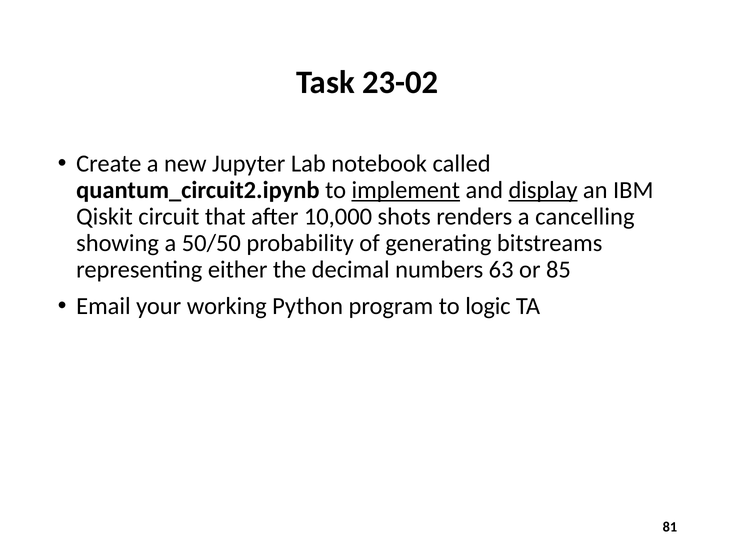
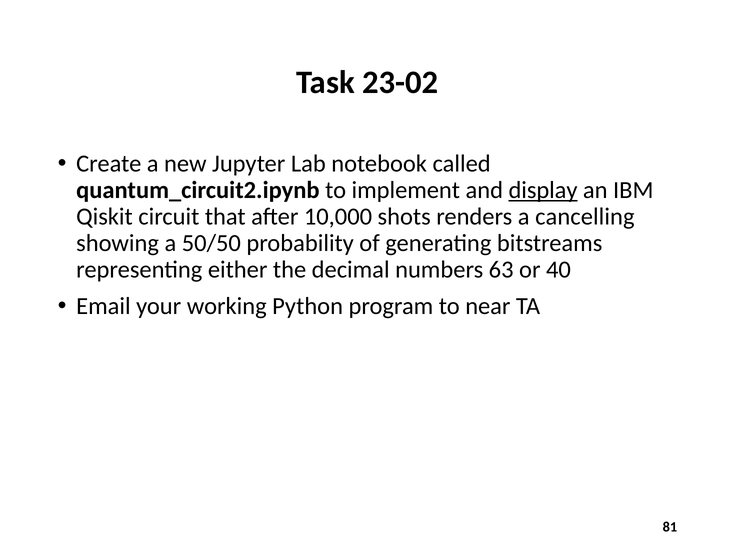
implement underline: present -> none
85: 85 -> 40
logic: logic -> near
